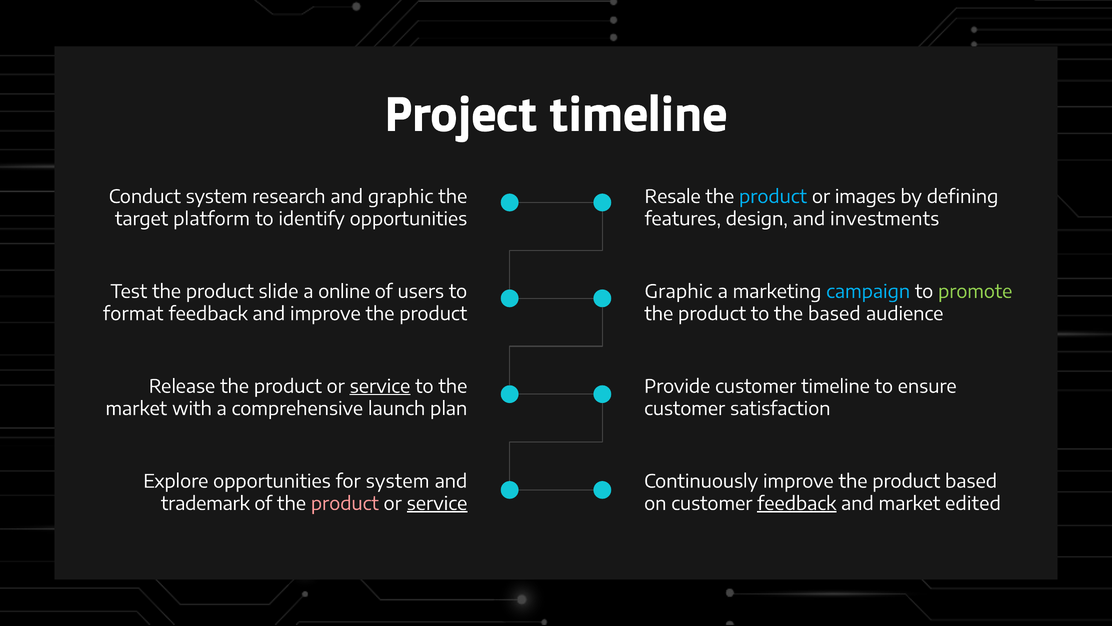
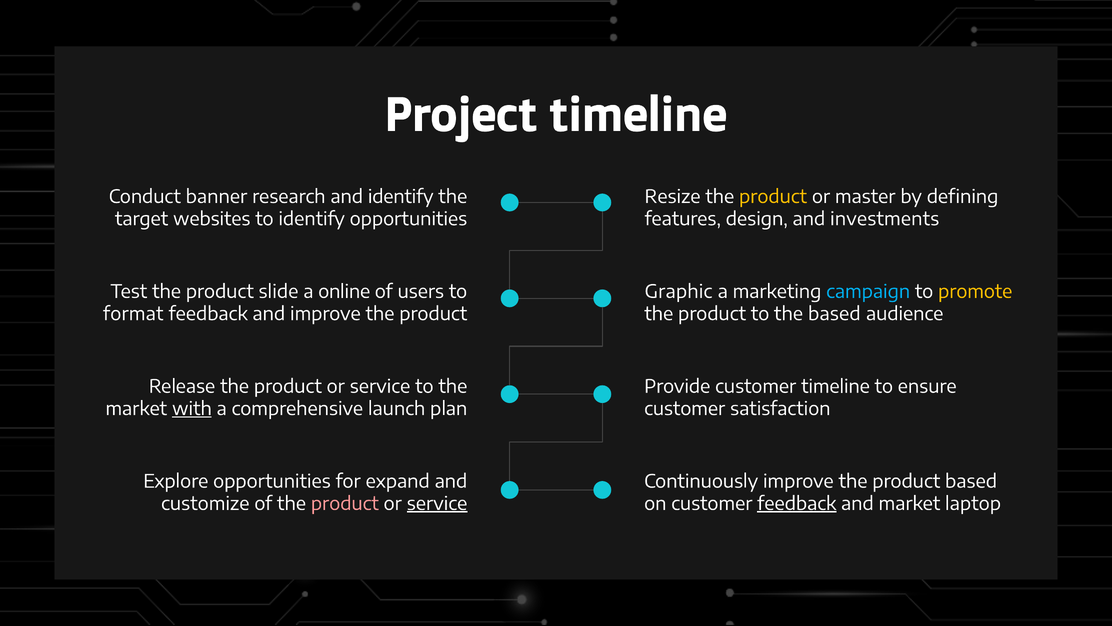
Conduct system: system -> banner
and graphic: graphic -> identify
Resale: Resale -> Resize
product at (773, 197) colour: light blue -> yellow
images: images -> master
platform: platform -> websites
promote colour: light green -> yellow
service at (380, 386) underline: present -> none
with underline: none -> present
for system: system -> expand
trademark: trademark -> customize
edited: edited -> laptop
